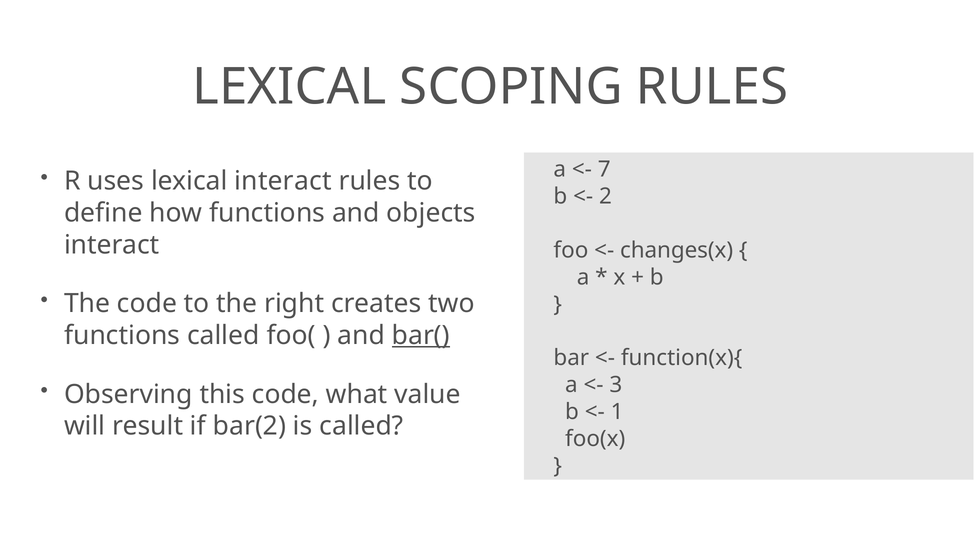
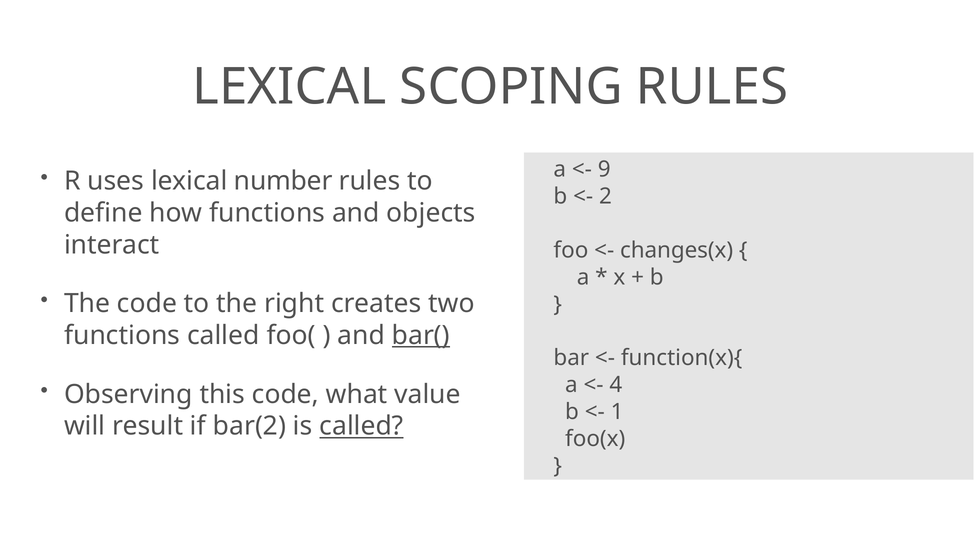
7: 7 -> 9
lexical interact: interact -> number
3: 3 -> 4
called at (361, 426) underline: none -> present
